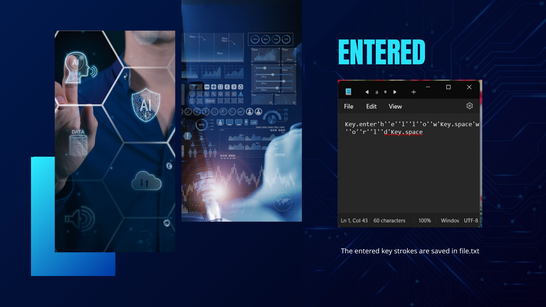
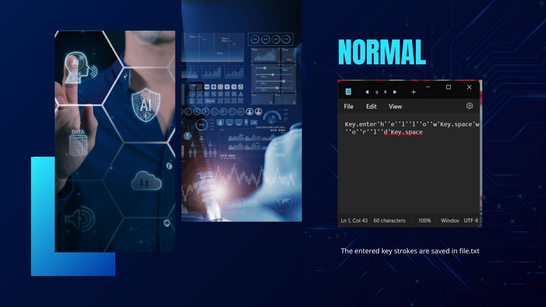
ENTERED at (382, 55): ENTERED -> NORMAL
